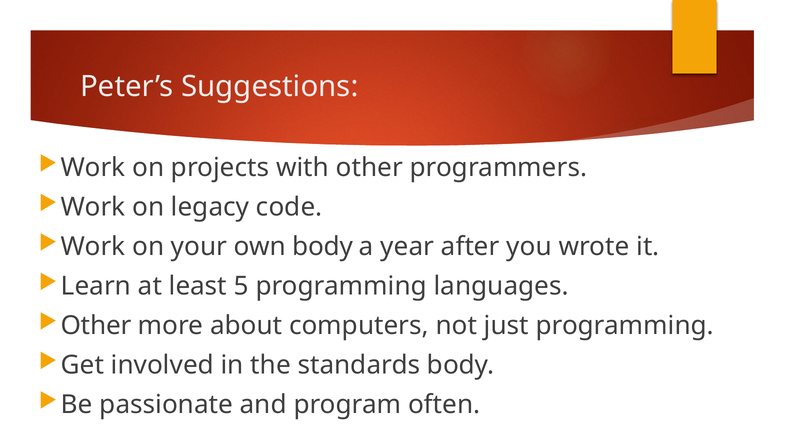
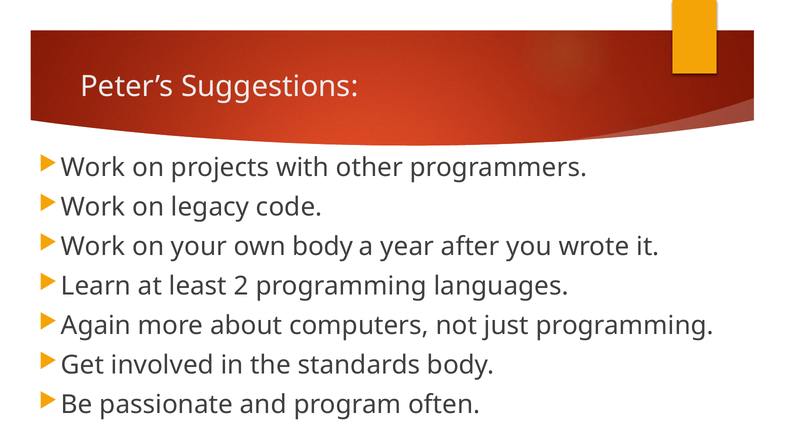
5: 5 -> 2
Other at (96, 326): Other -> Again
